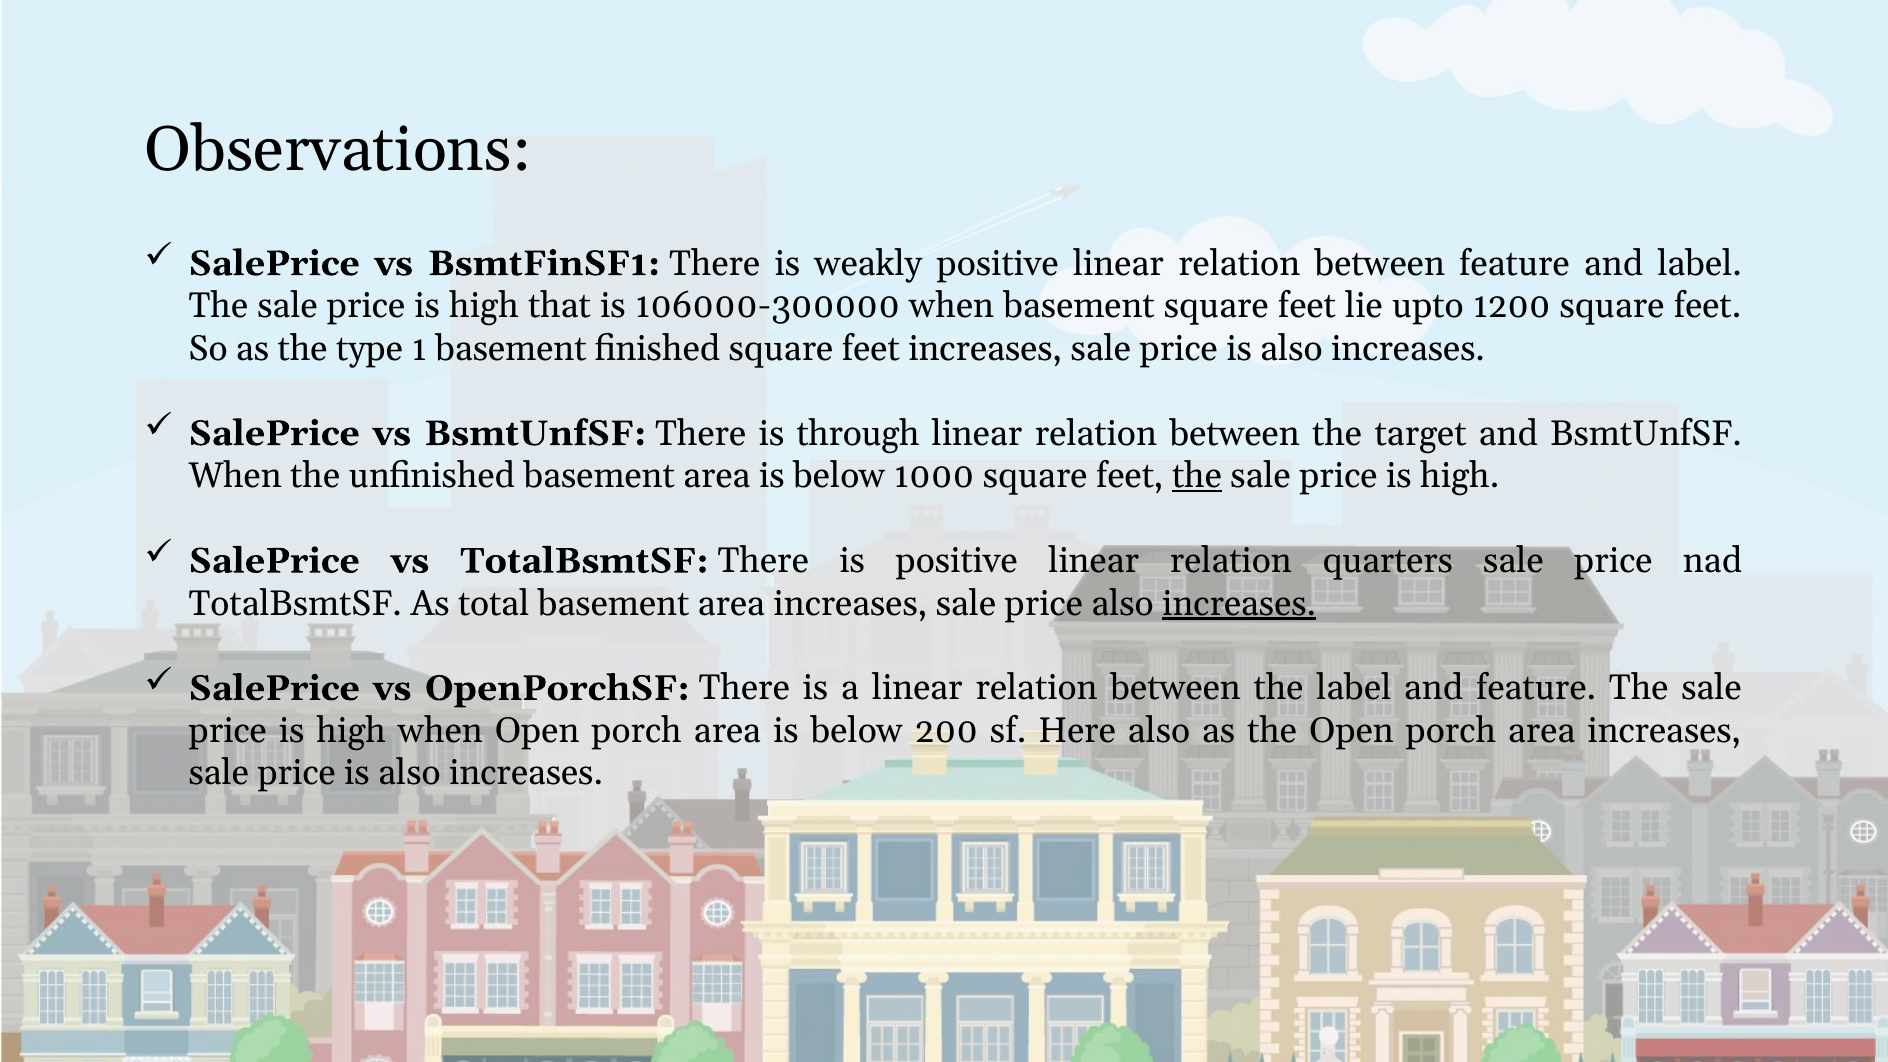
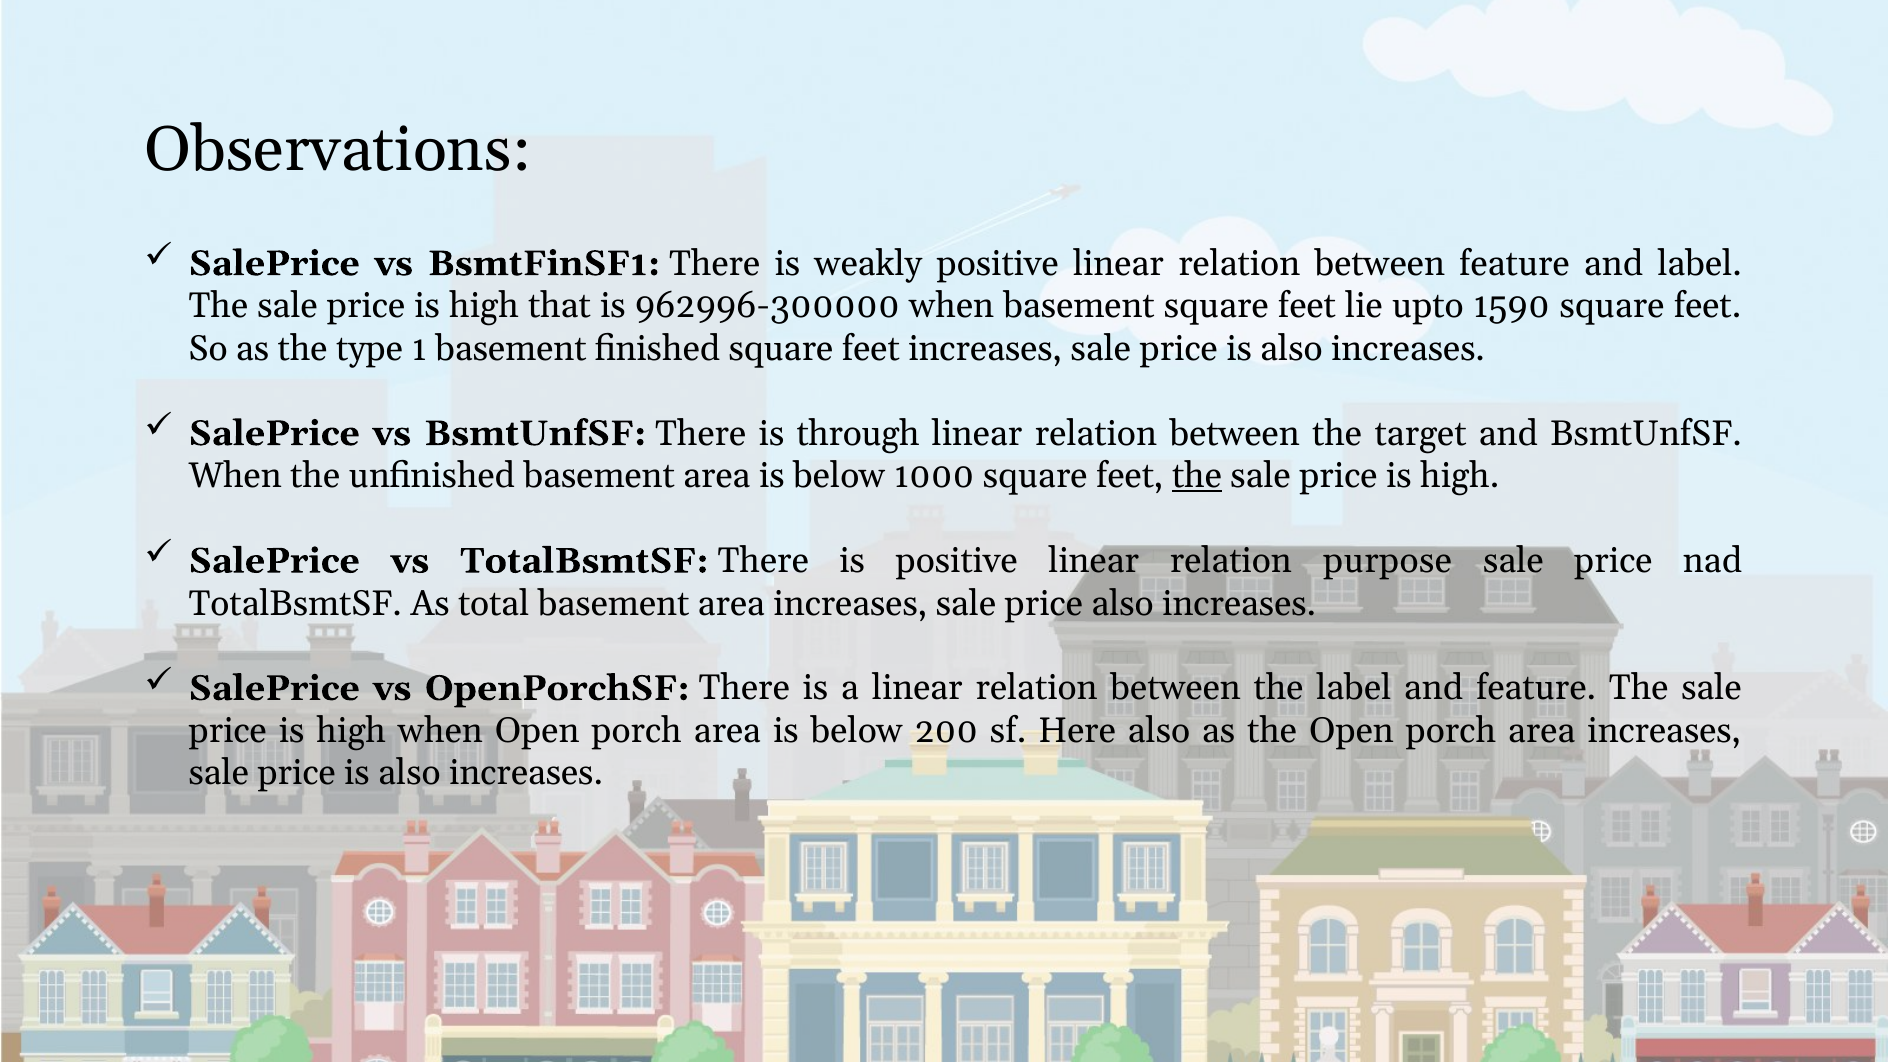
106000-300000: 106000-300000 -> 962996-300000
1200: 1200 -> 1590
quarters: quarters -> purpose
increases at (1239, 603) underline: present -> none
